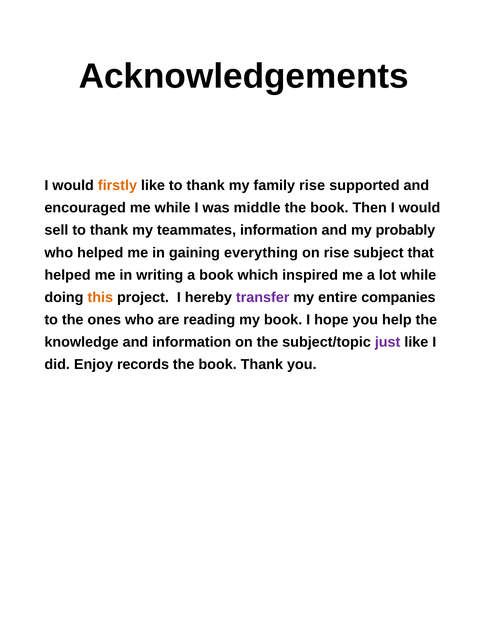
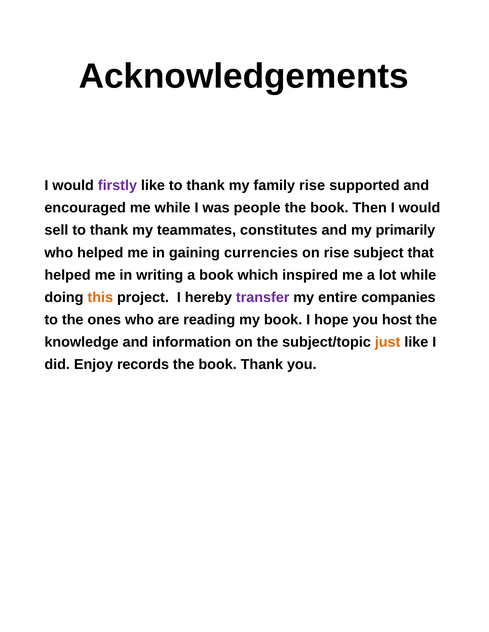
firstly colour: orange -> purple
middle: middle -> people
teammates information: information -> constitutes
probably: probably -> primarily
everything: everything -> currencies
help: help -> host
just colour: purple -> orange
